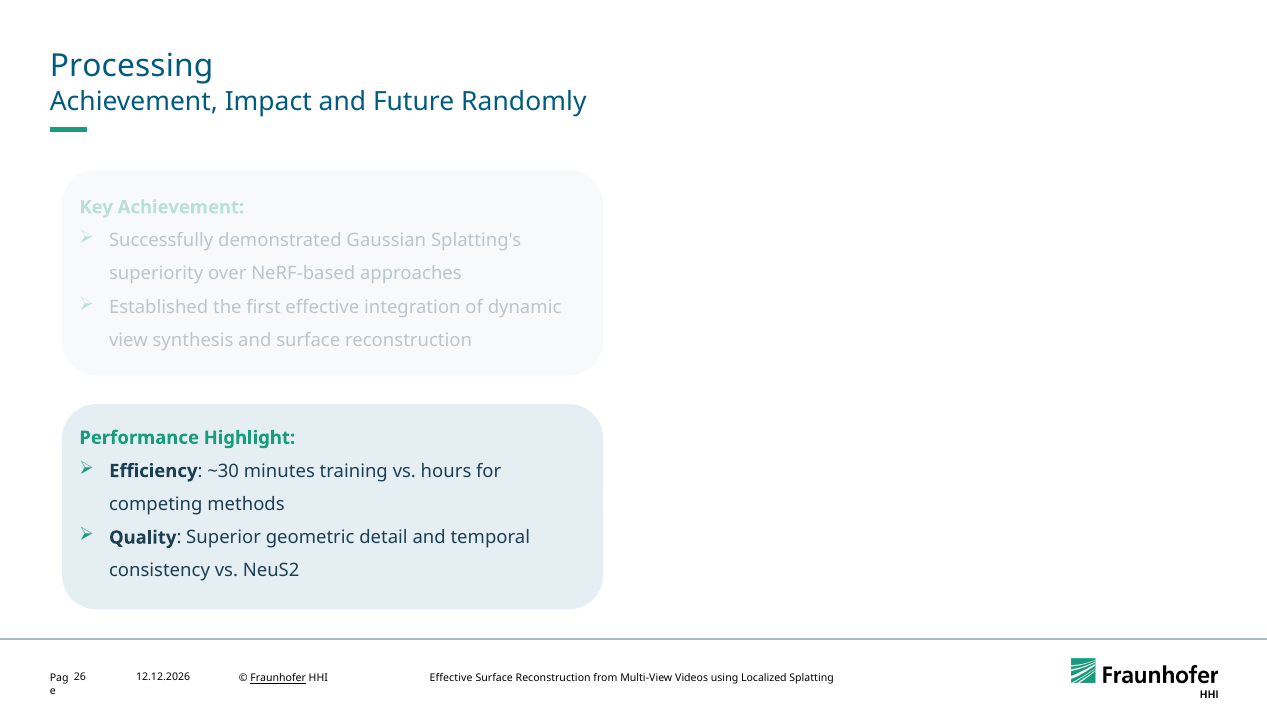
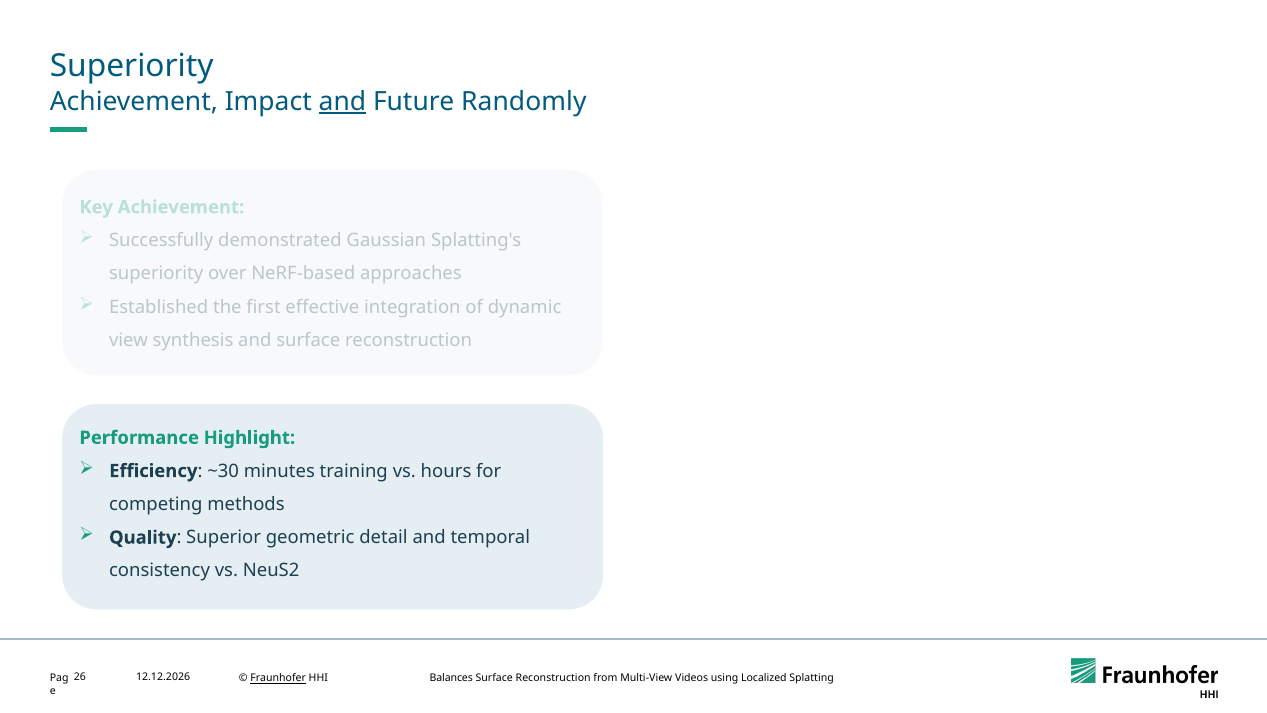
Processing at (132, 66): Processing -> Superiority
and at (342, 102) underline: none -> present
Effective at (451, 678): Effective -> Balances
